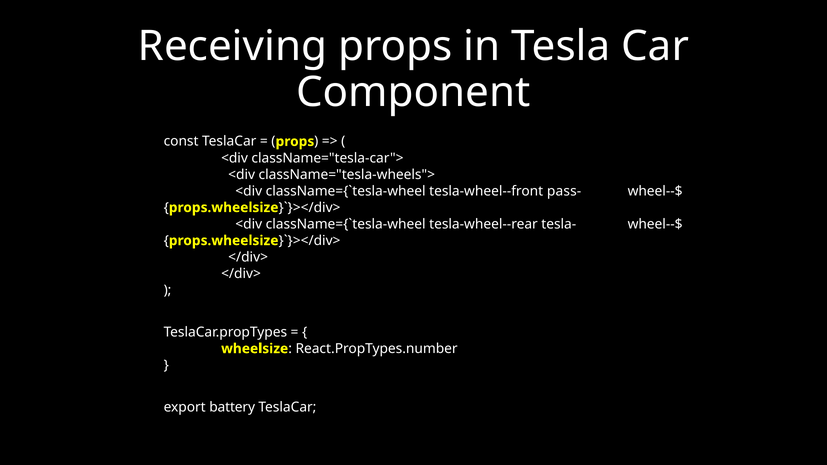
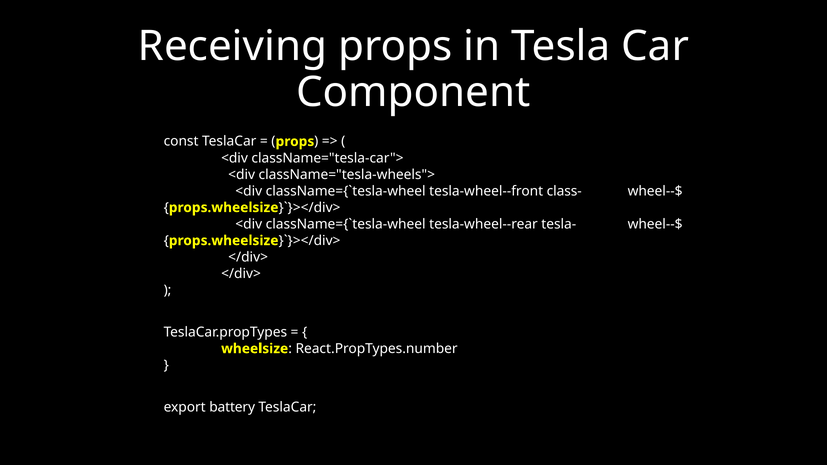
pass-: pass- -> class-
